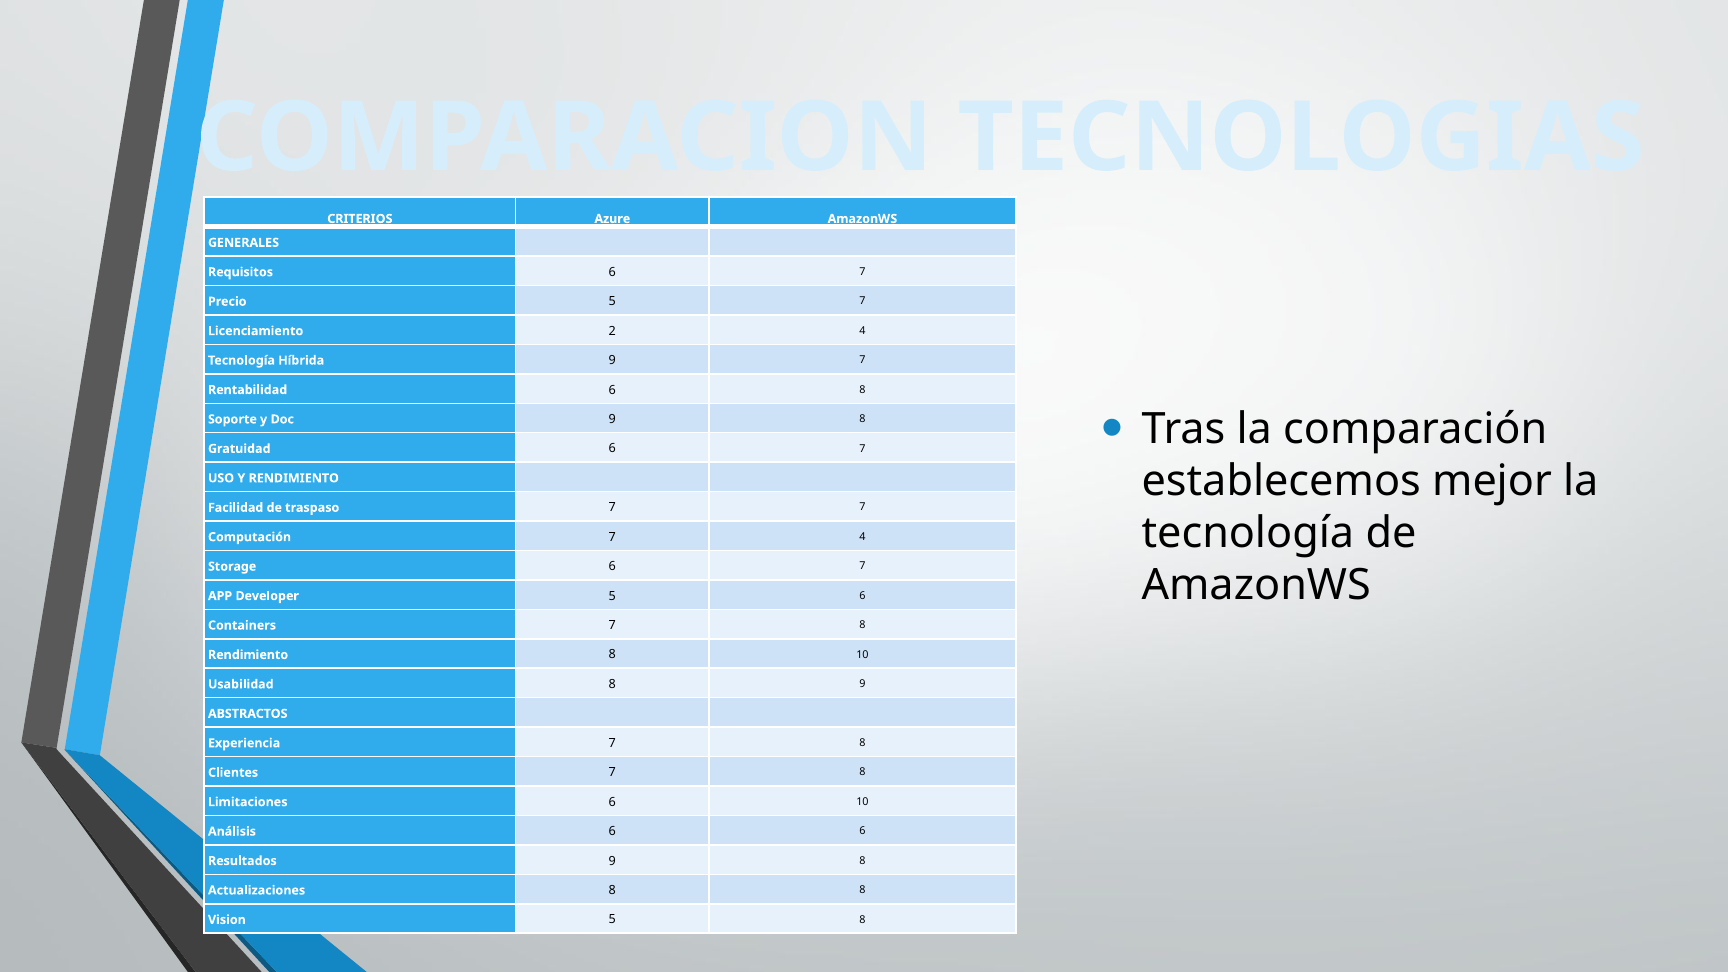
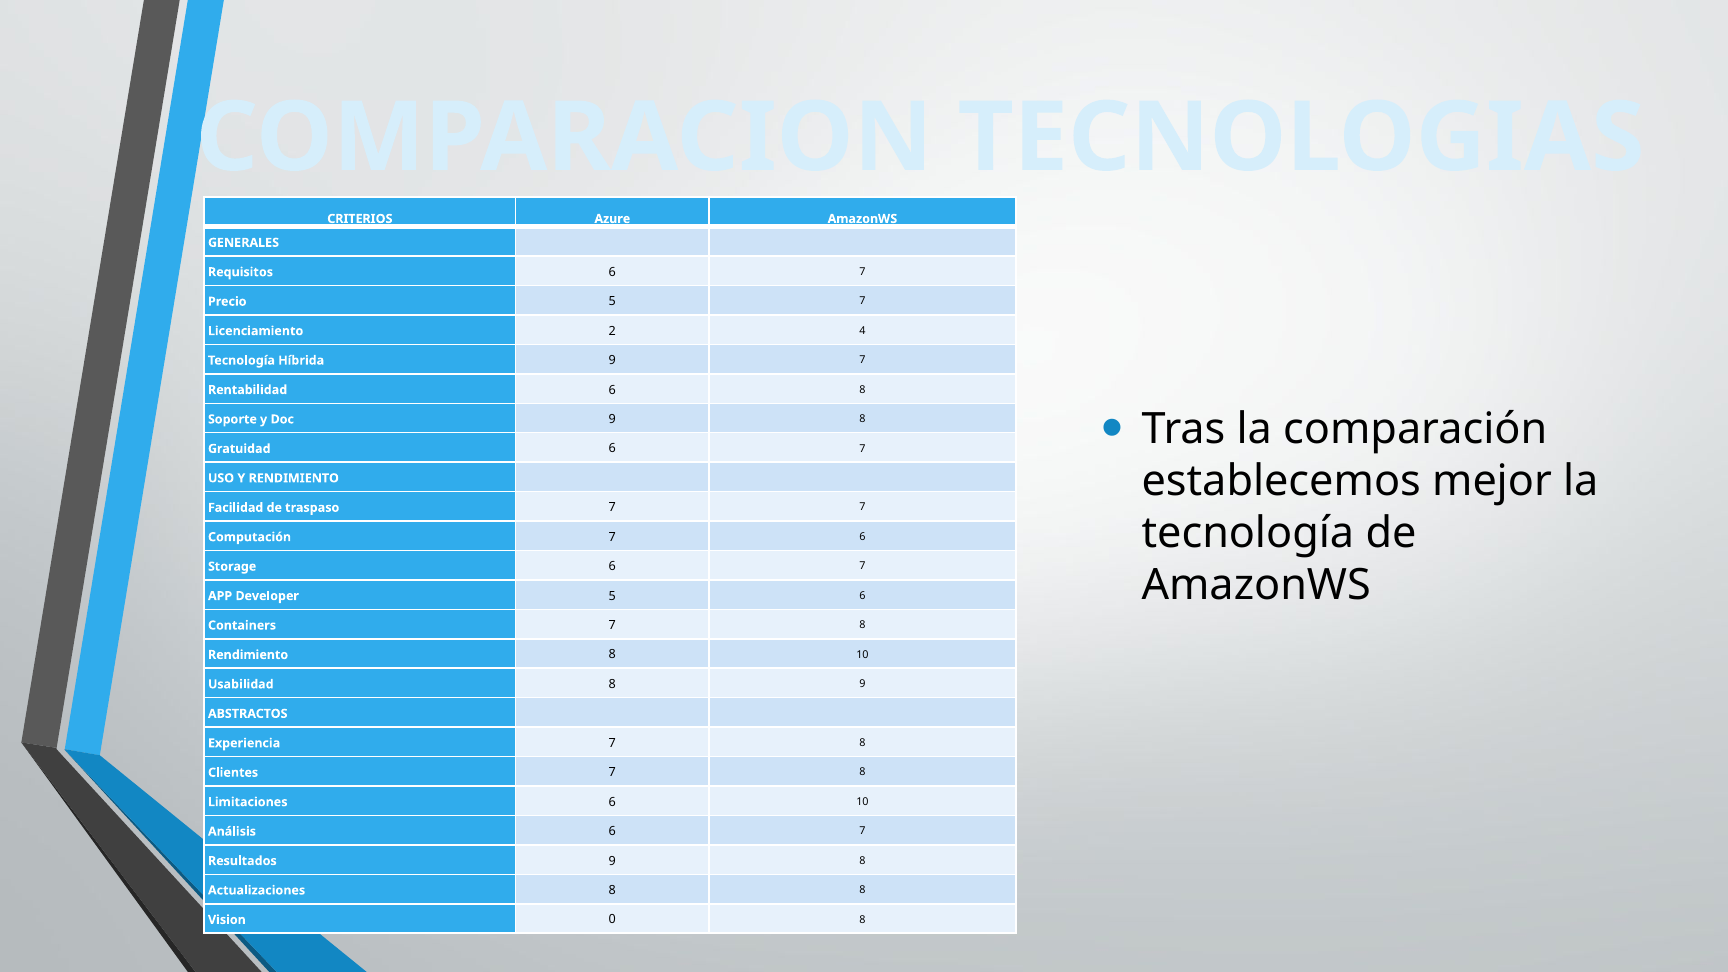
7 4: 4 -> 6
Análisis 6 6: 6 -> 7
Vision 5: 5 -> 0
